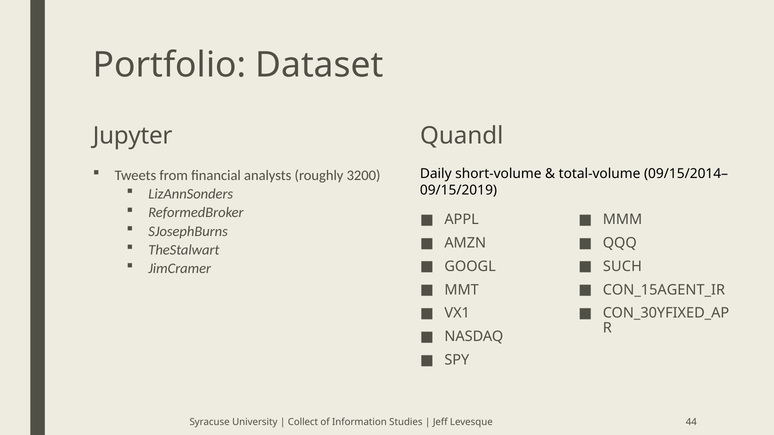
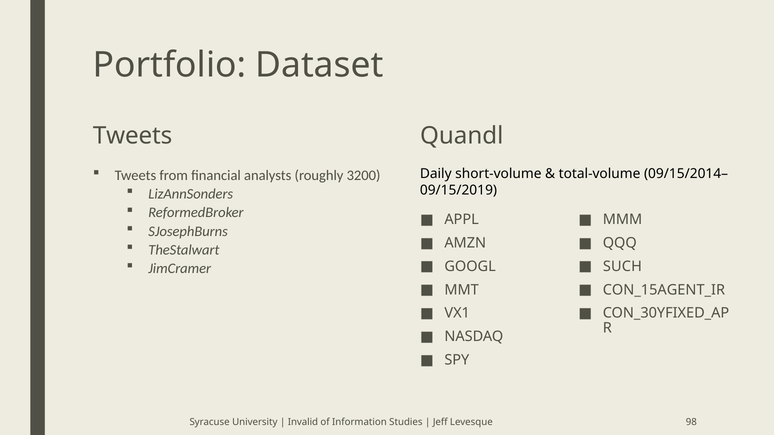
Jupyter at (133, 136): Jupyter -> Tweets
Collect: Collect -> Invalid
44: 44 -> 98
